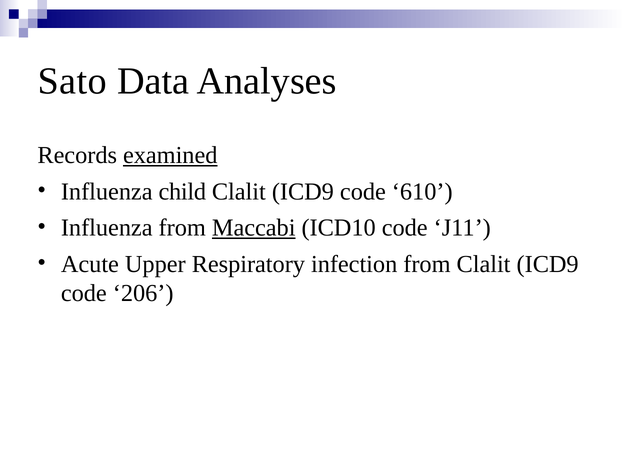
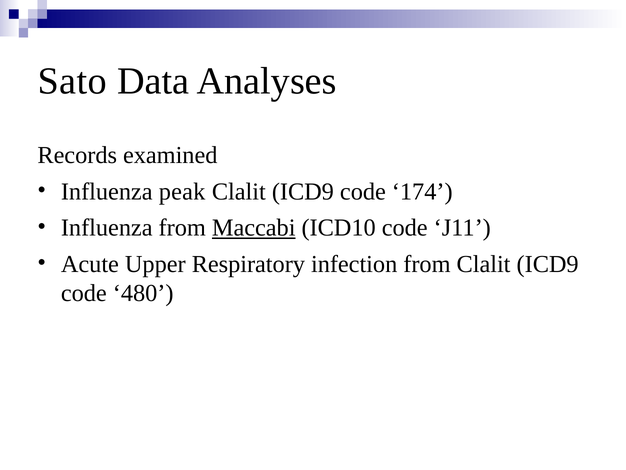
examined underline: present -> none
child: child -> peak
610: 610 -> 174
206: 206 -> 480
